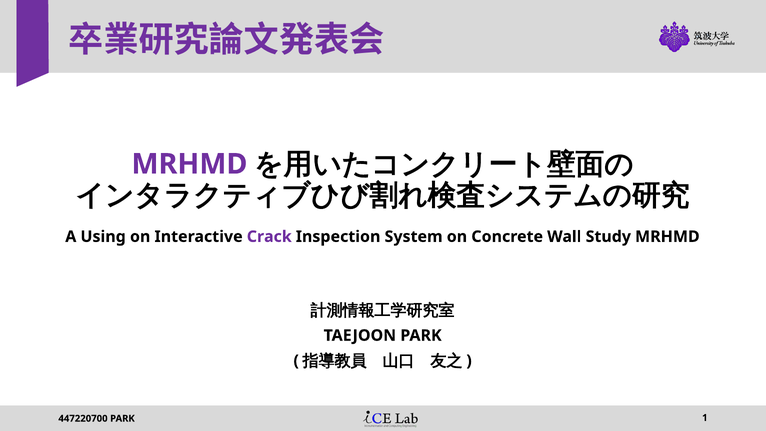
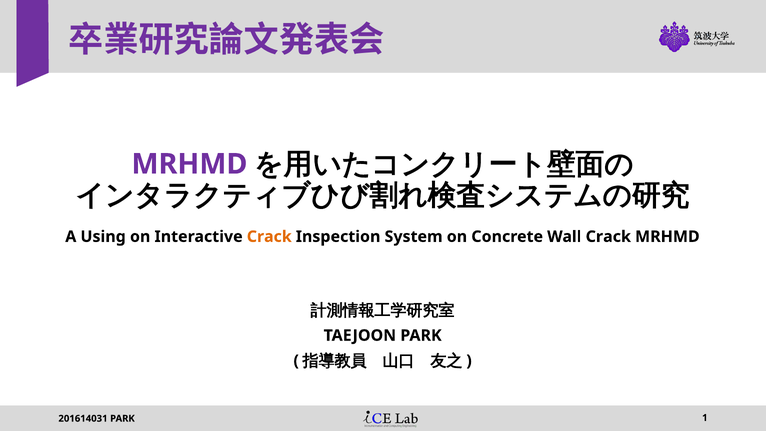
Crack at (269, 237) colour: purple -> orange
Wall Study: Study -> Crack
447220700: 447220700 -> 201614031
